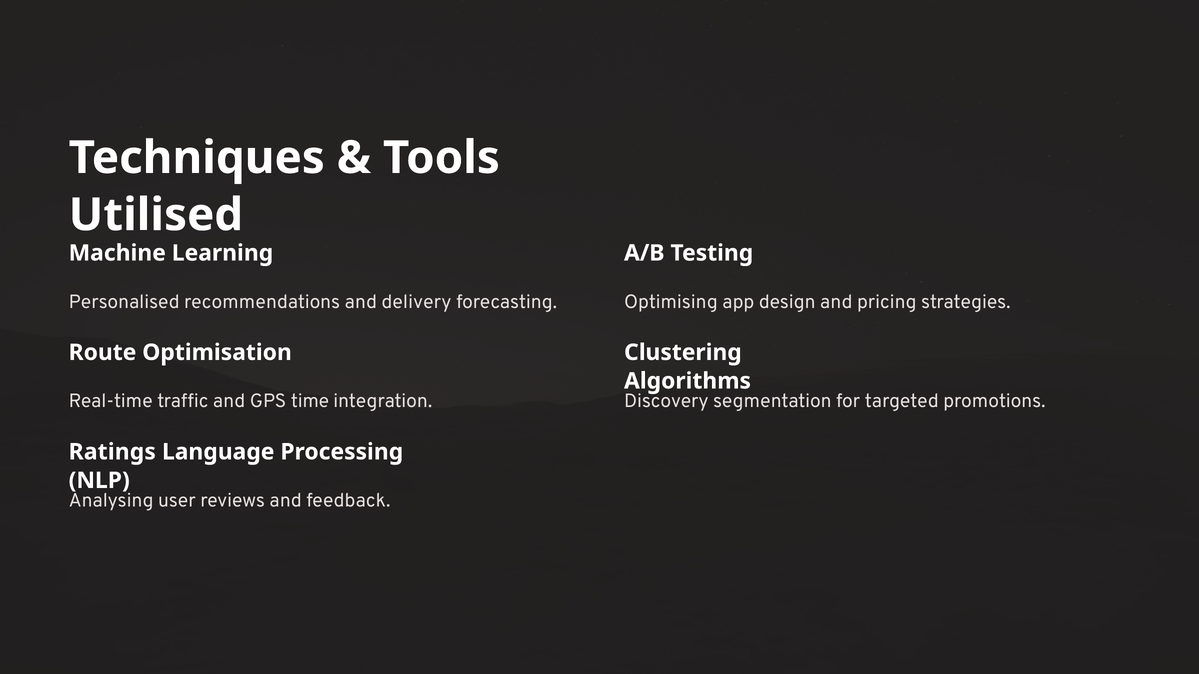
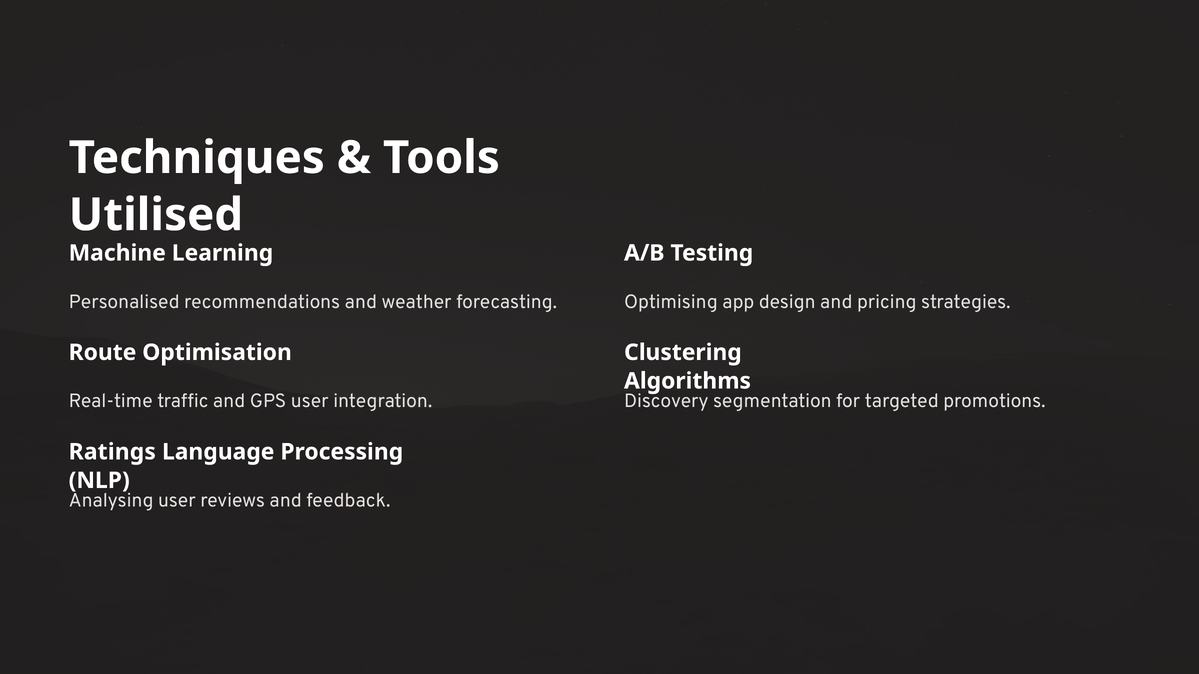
delivery: delivery -> weather
GPS time: time -> user
